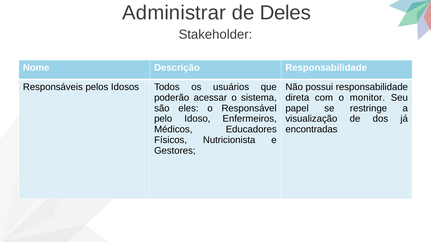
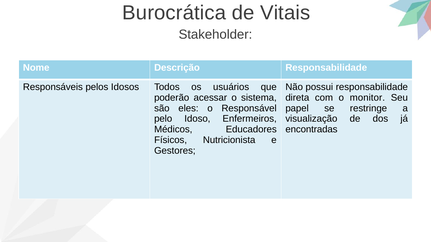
Administrar: Administrar -> Burocrática
Deles: Deles -> Vitais
